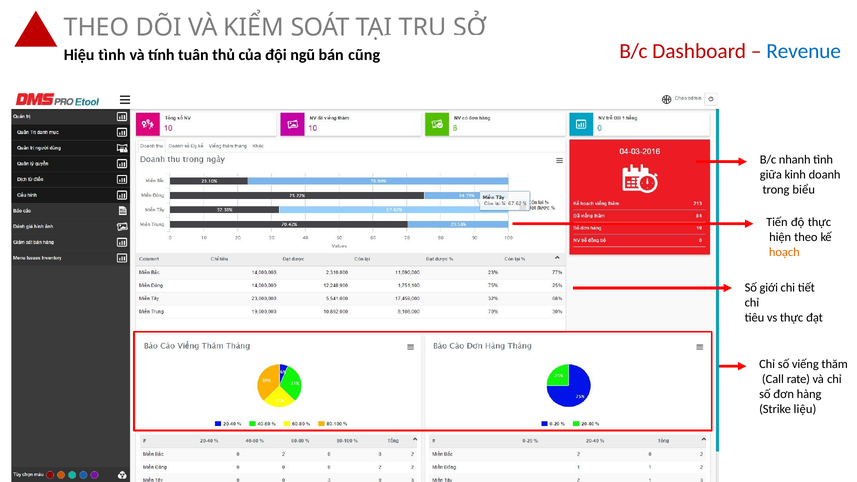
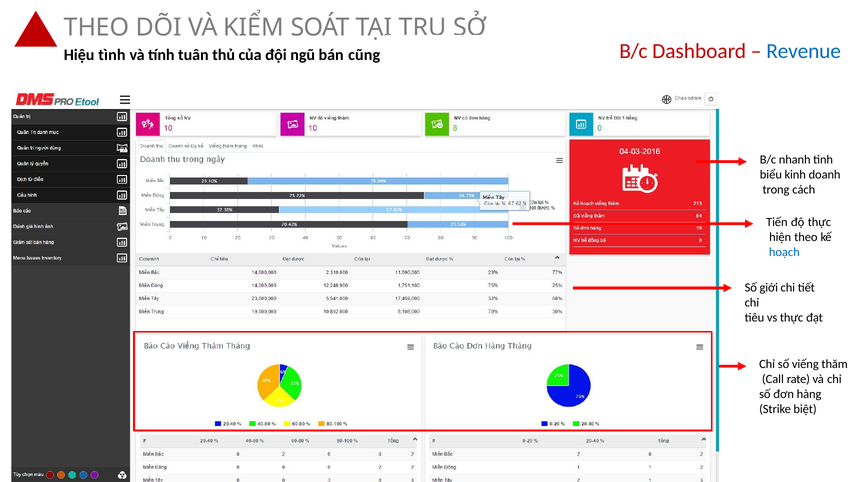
giữa: giữa -> biểu
biểu: biểu -> cách
hoạch colour: orange -> blue
liệu: liệu -> biệt
